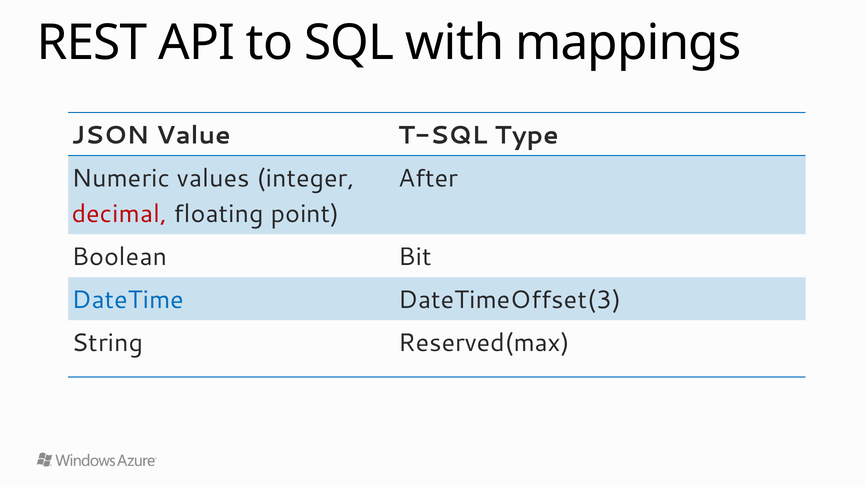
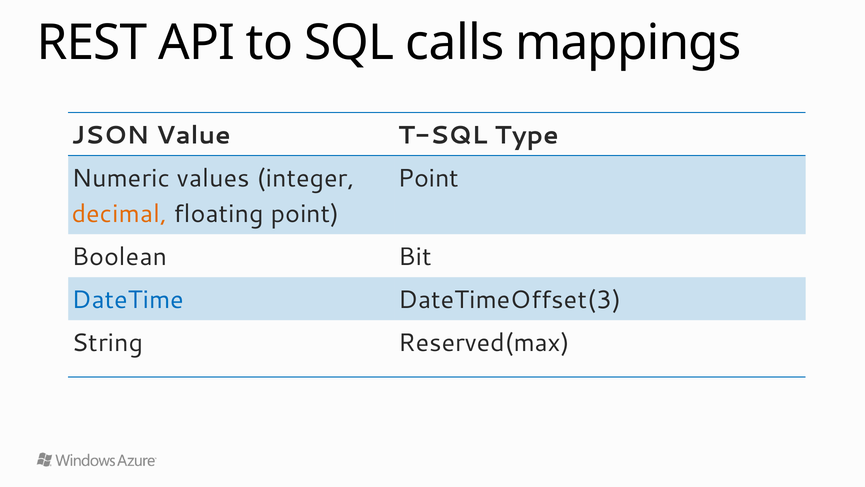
with: with -> calls
After at (428, 178): After -> Point
decimal colour: red -> orange
